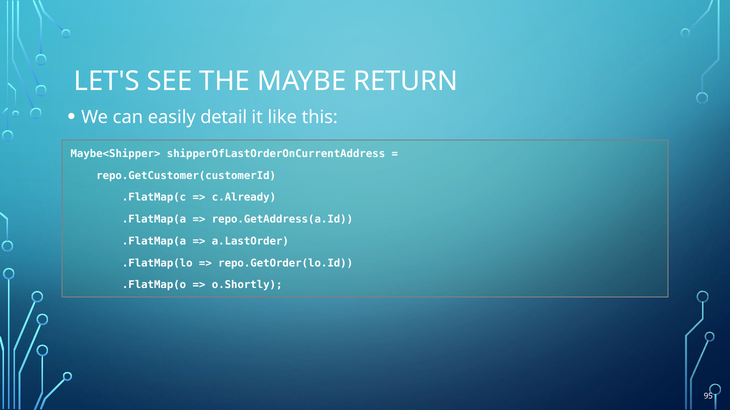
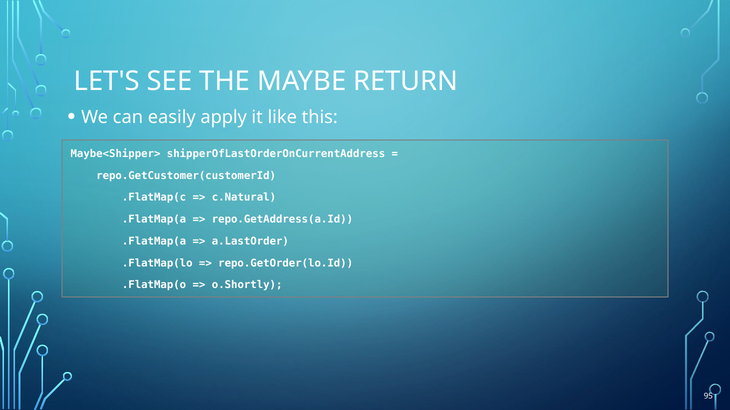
detail: detail -> apply
c.Already: c.Already -> c.Natural
